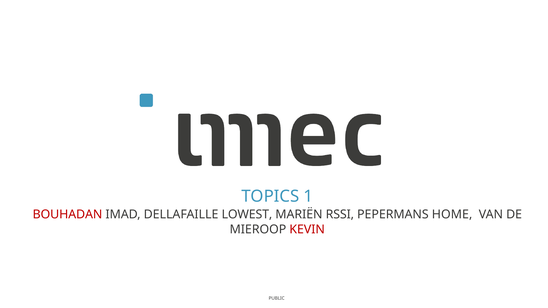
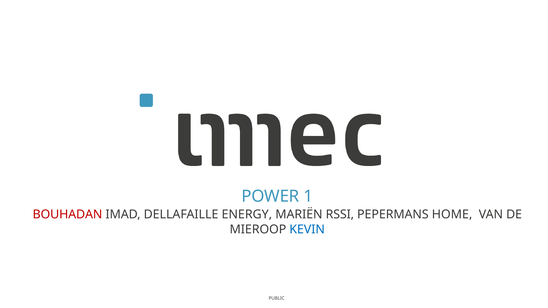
TOPICS: TOPICS -> POWER
LOWEST: LOWEST -> ENERGY
KEVIN colour: red -> blue
